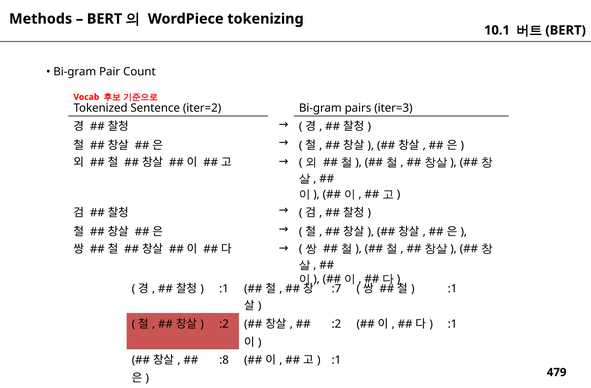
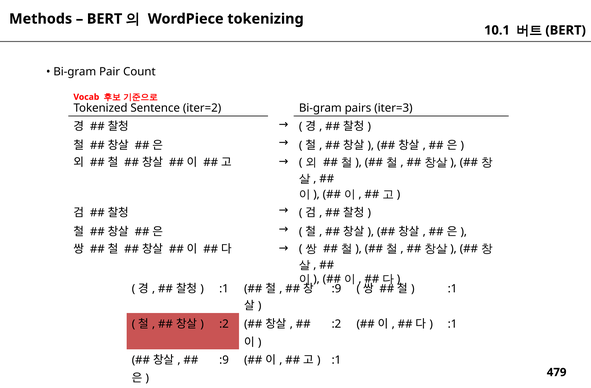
:7 at (336, 289): :7 -> :9
:8 at (224, 360): :8 -> :9
